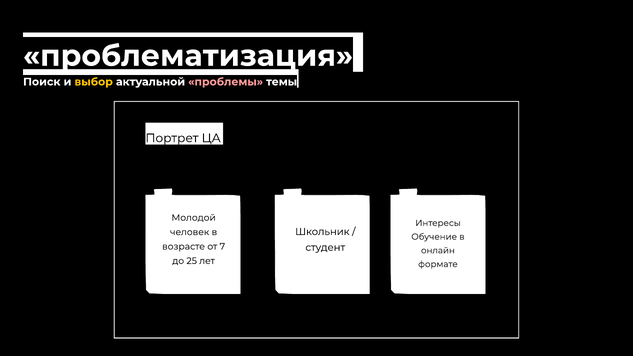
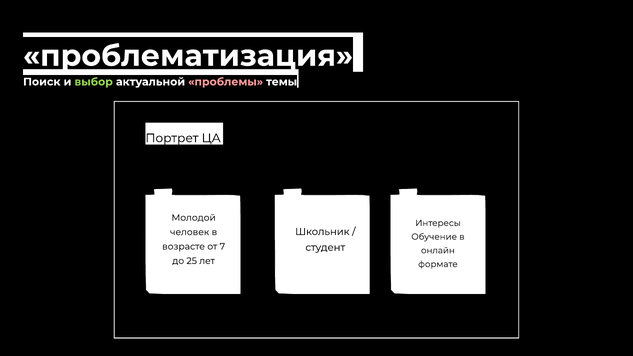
выбор colour: yellow -> light green
